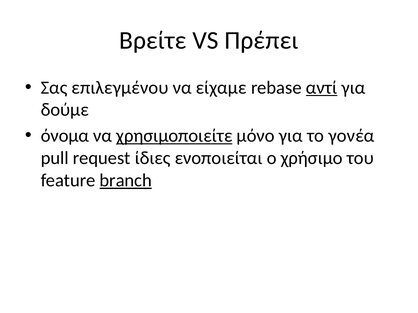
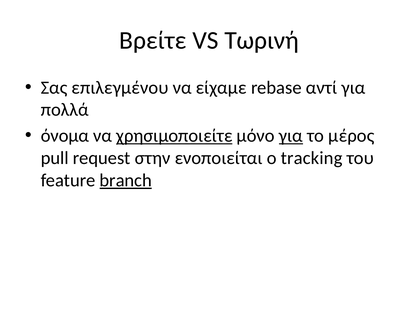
Πρέπει: Πρέπει -> Τωρινή
αντί underline: present -> none
δούμε: δούμε -> πολλά
για at (291, 136) underline: none -> present
γονέα: γονέα -> μέρος
ίδιες: ίδιες -> στην
χρήσιμο: χρήσιμο -> tracking
